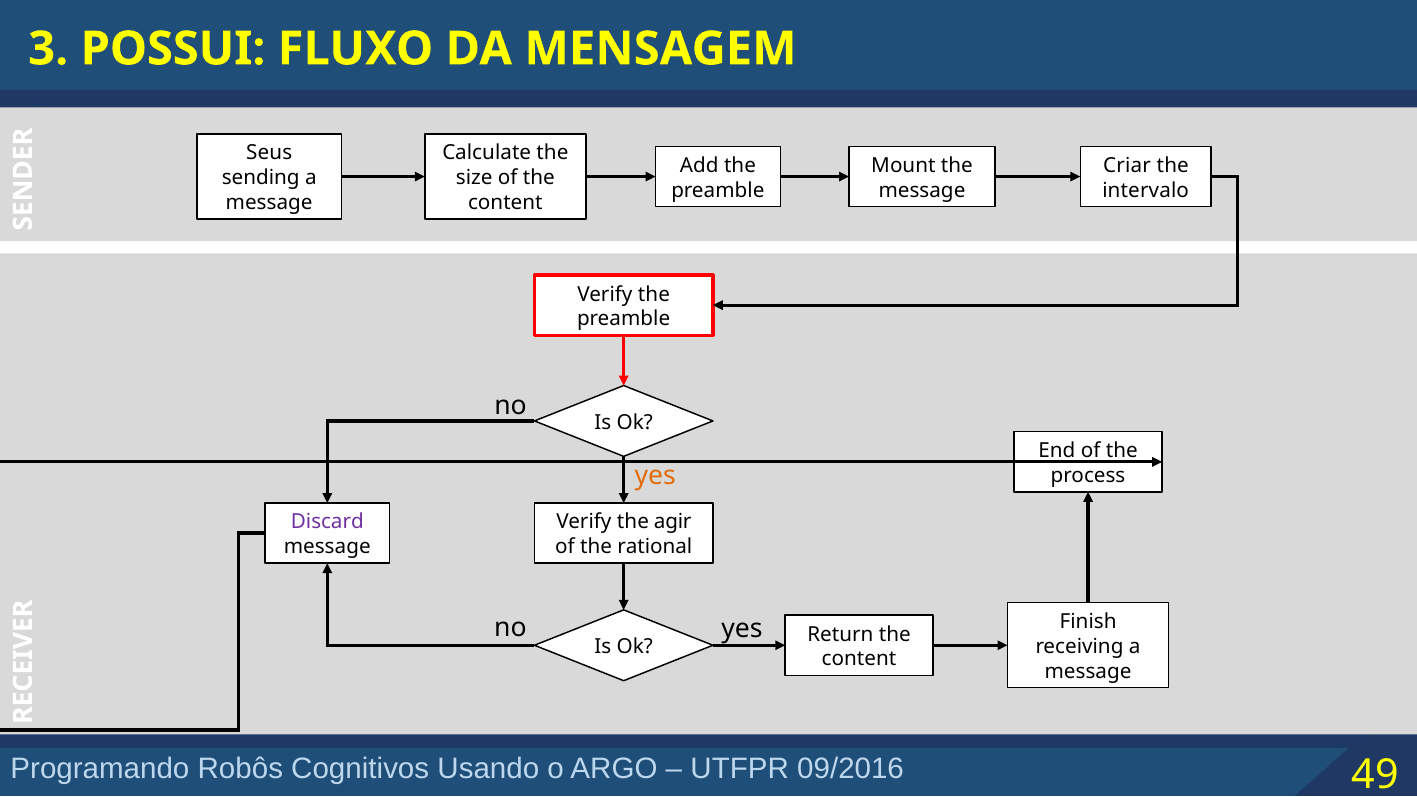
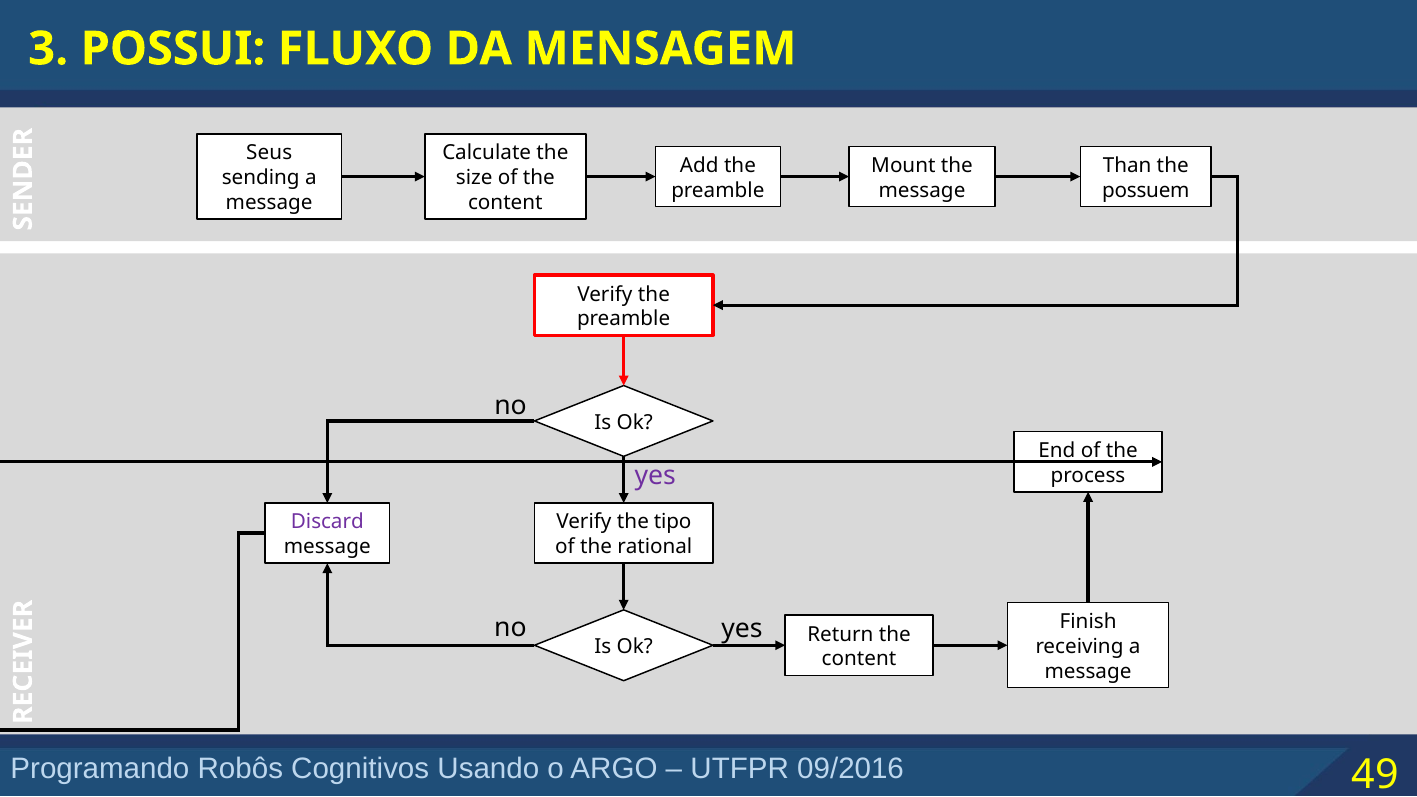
Criar: Criar -> Than
intervalo: intervalo -> possuem
yes at (655, 476) colour: orange -> purple
agir: agir -> tipo
